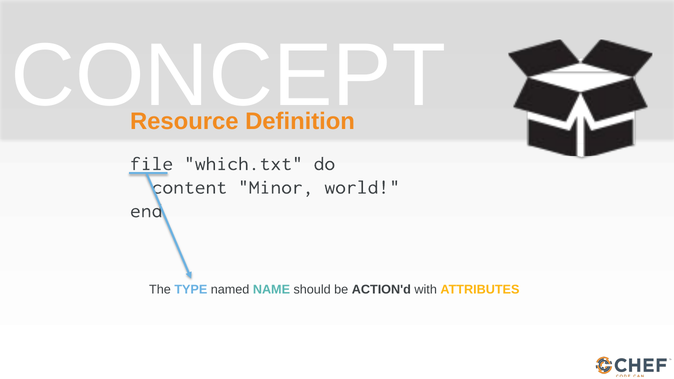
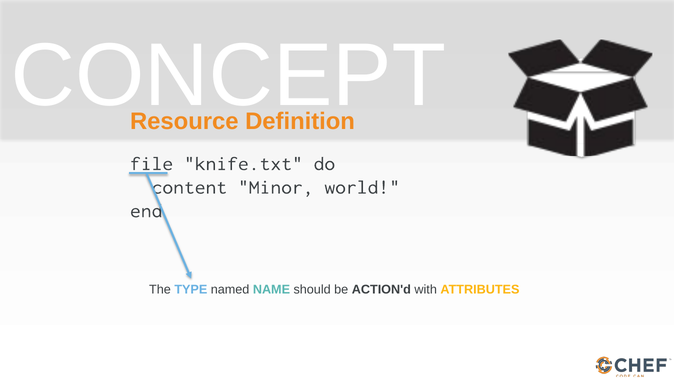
which.txt: which.txt -> knife.txt
